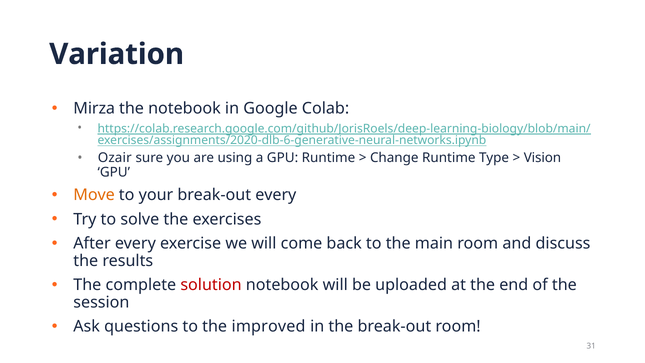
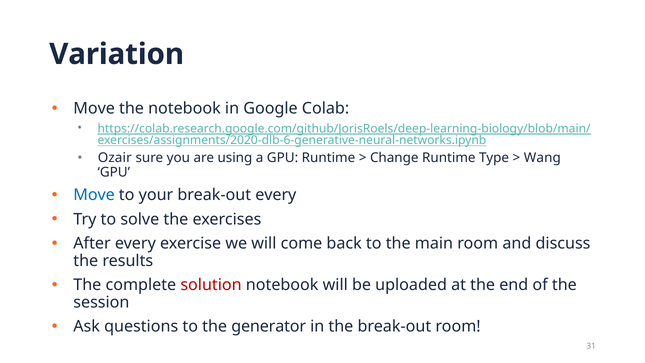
Mirza at (94, 108): Mirza -> Move
Vision: Vision -> Wang
Move at (94, 195) colour: orange -> blue
improved: improved -> generator
